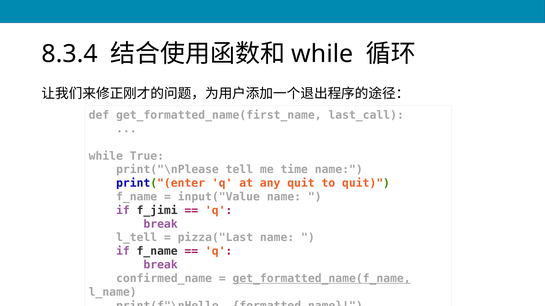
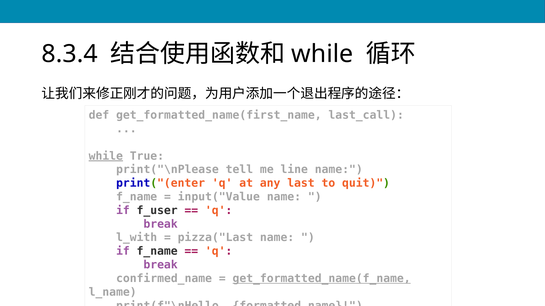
while at (106, 156) underline: none -> present
time: time -> line
any quit: quit -> last
f_jimi: f_jimi -> f_user
l_tell: l_tell -> l_with
